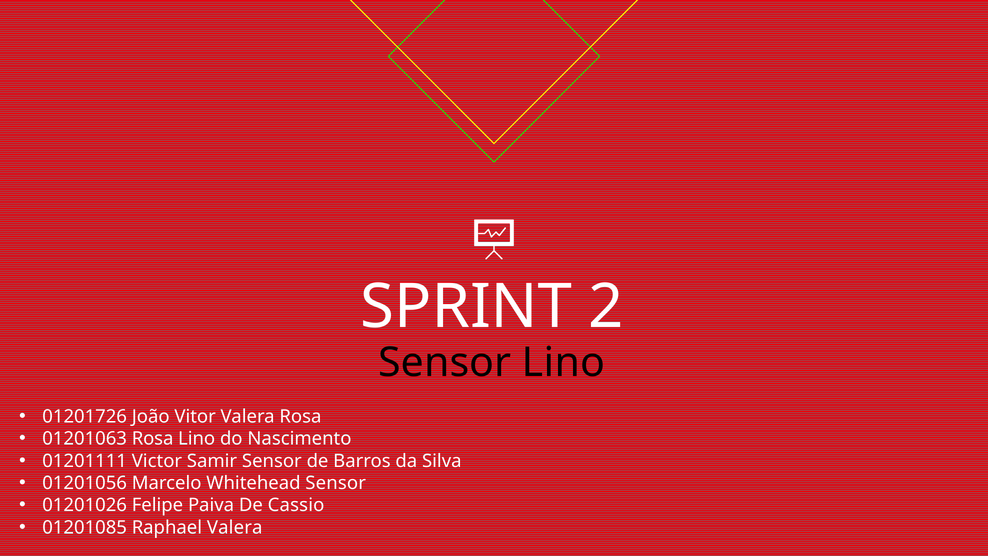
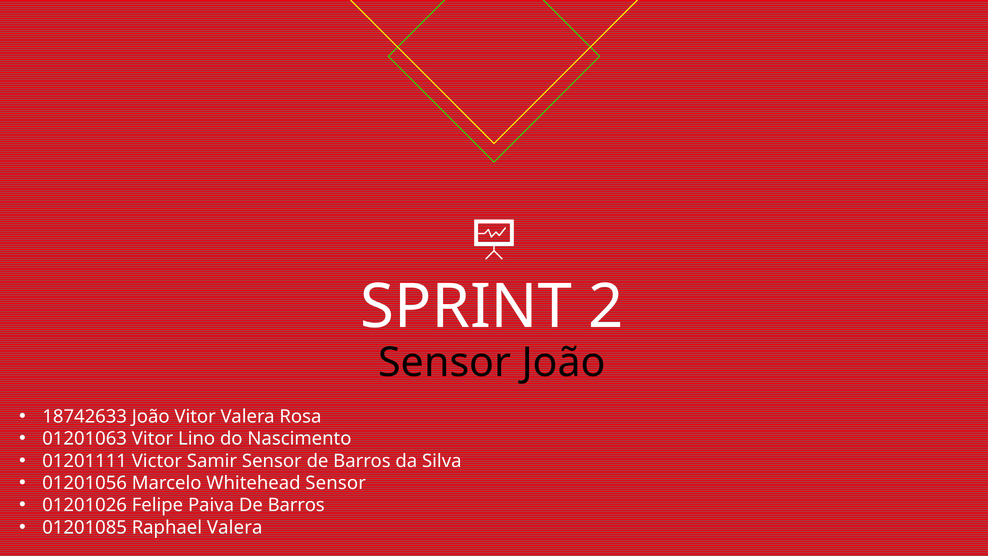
Sensor Lino: Lino -> João
01201726: 01201726 -> 18742633
01201063 Rosa: Rosa -> Vitor
Paiva De Cassio: Cassio -> Barros
